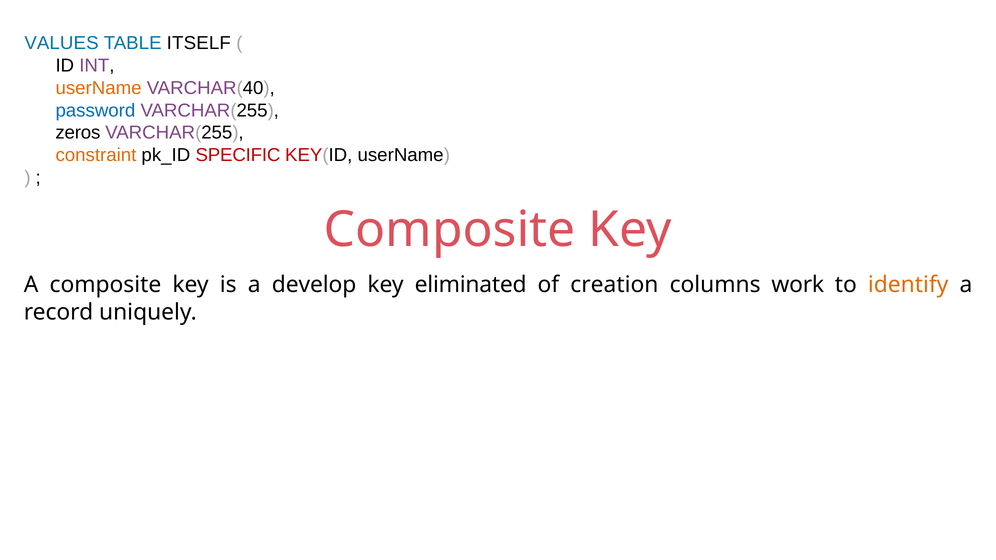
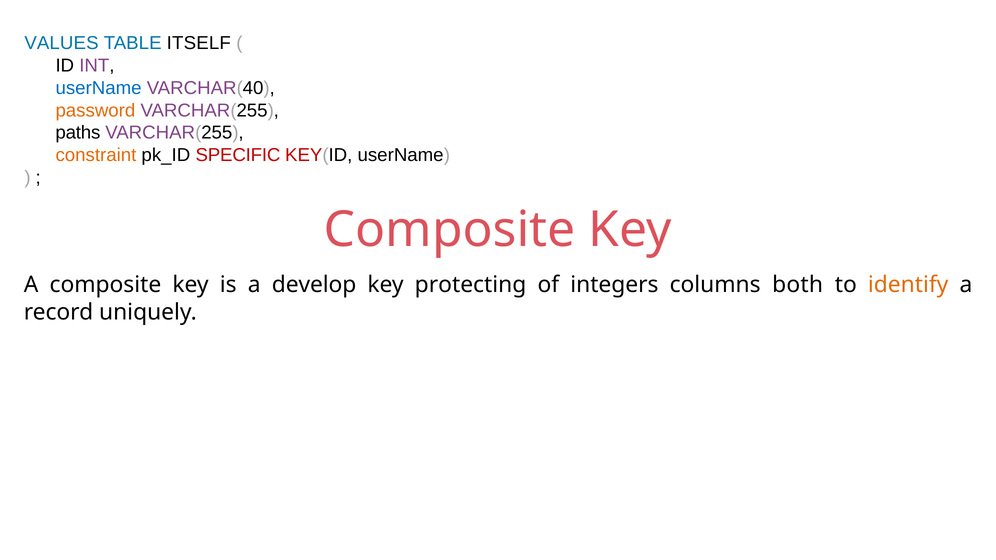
userName at (99, 88) colour: orange -> blue
password colour: blue -> orange
zeros: zeros -> paths
eliminated: eliminated -> protecting
creation: creation -> integers
work: work -> both
